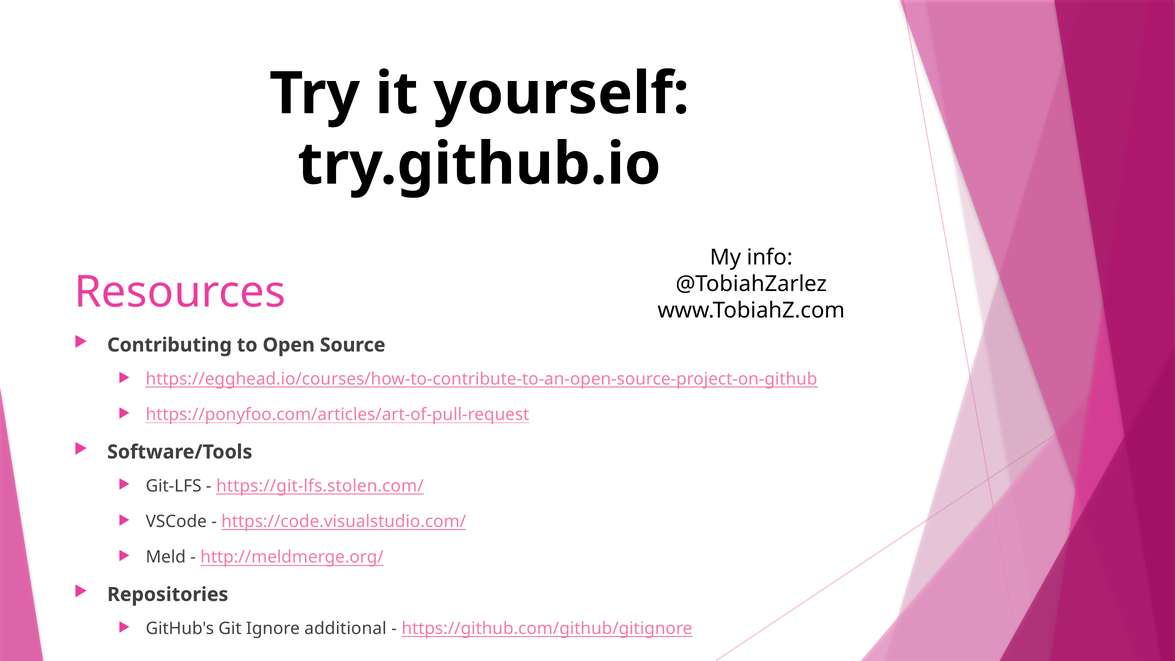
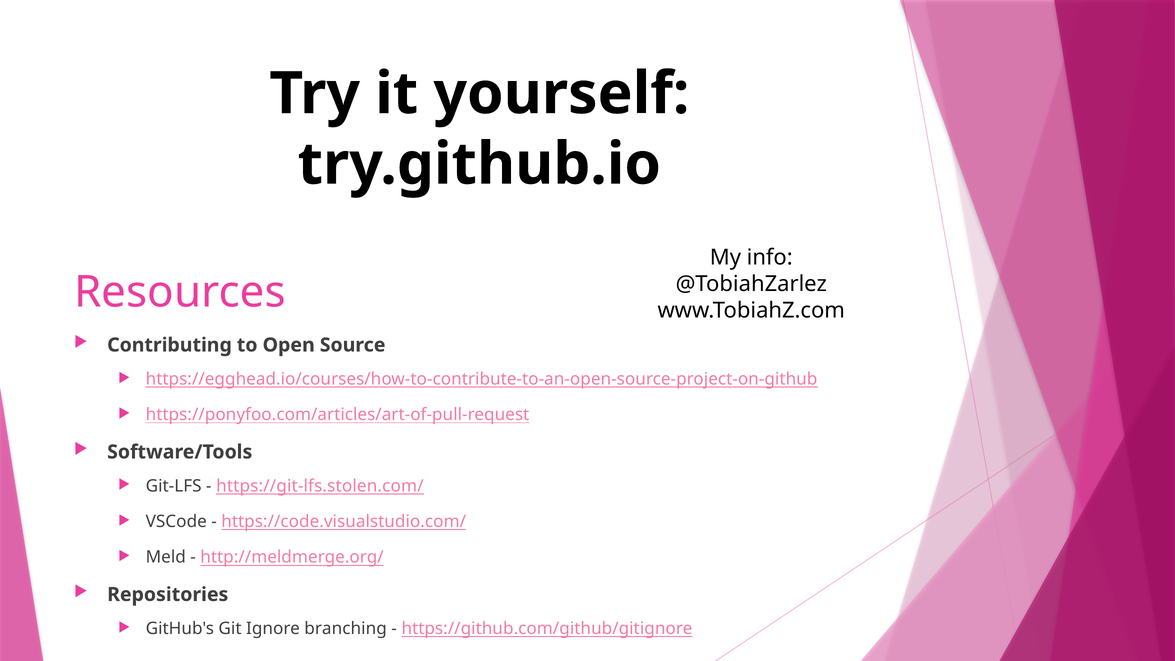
additional: additional -> branching
